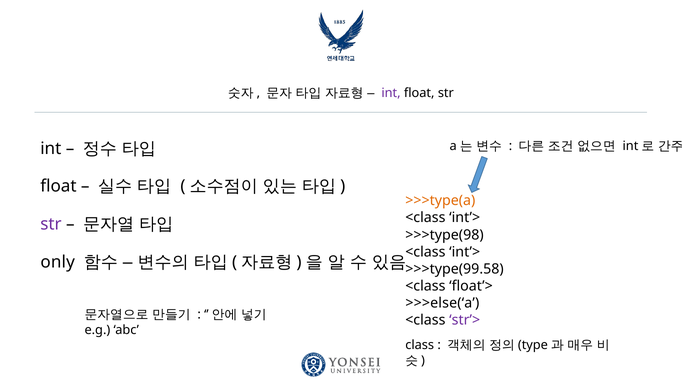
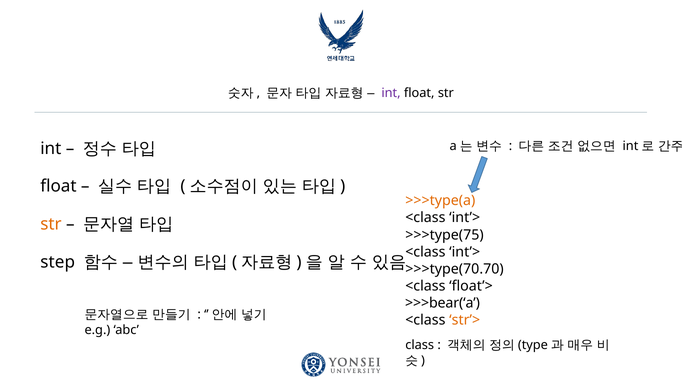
str at (51, 224) colour: purple -> orange
>>>type(98: >>>type(98 -> >>>type(75
only: only -> step
>>>type(99.58: >>>type(99.58 -> >>>type(70.70
>>>else(‘a: >>>else(‘a -> >>>bear(‘a
str’> colour: purple -> orange
